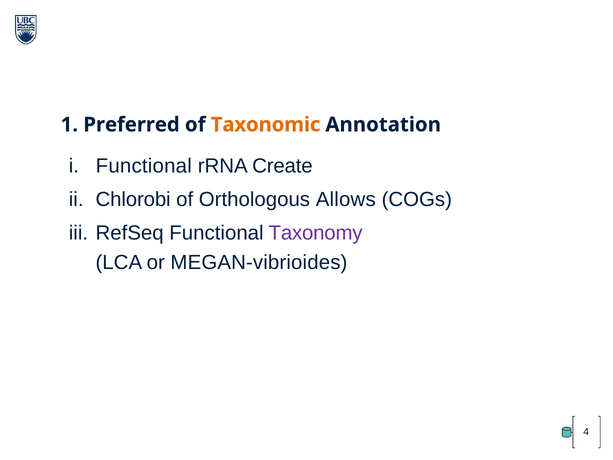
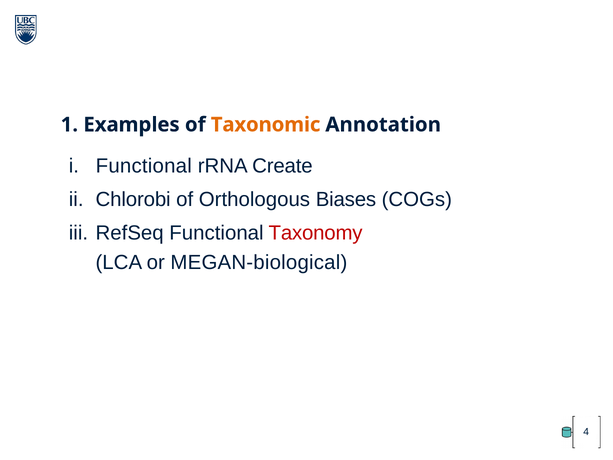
Preferred: Preferred -> Examples
Allows: Allows -> Biases
Taxonomy colour: purple -> red
MEGAN-vibrioides: MEGAN-vibrioides -> MEGAN-biological
